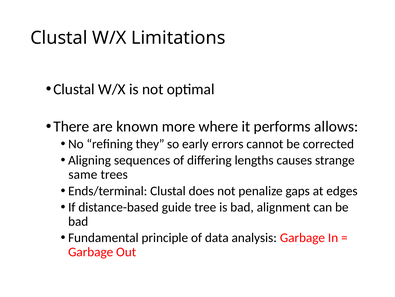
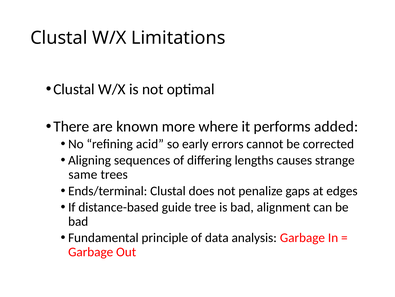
allows: allows -> added
they: they -> acid
